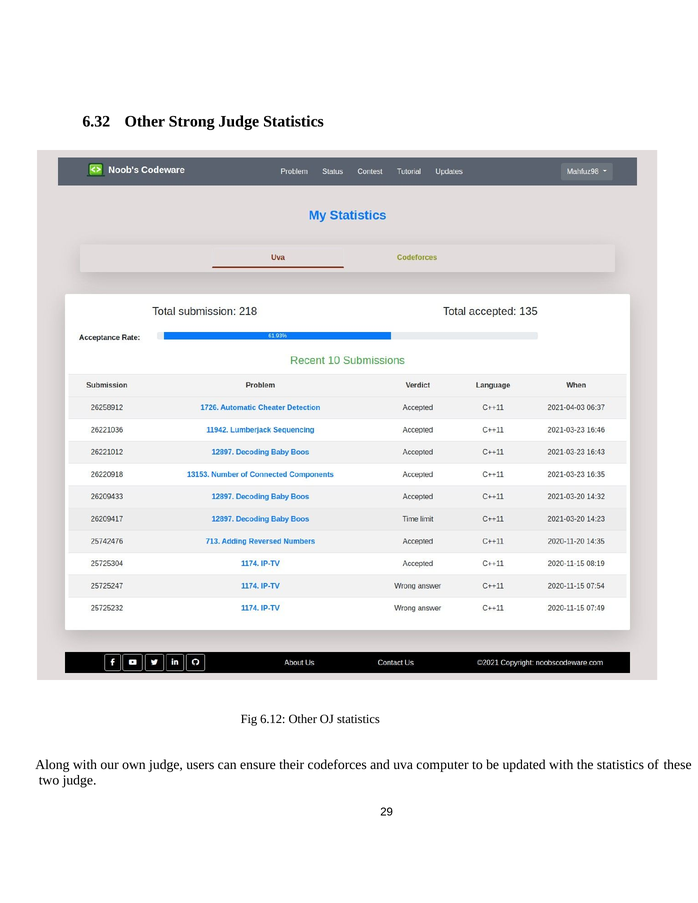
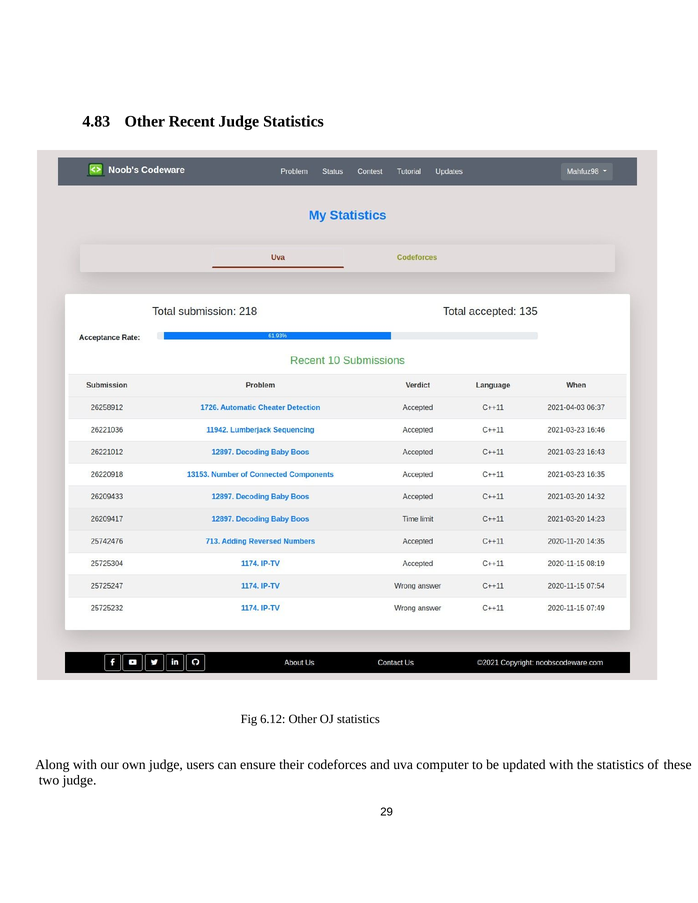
6.32: 6.32 -> 4.83
Strong: Strong -> Recent
